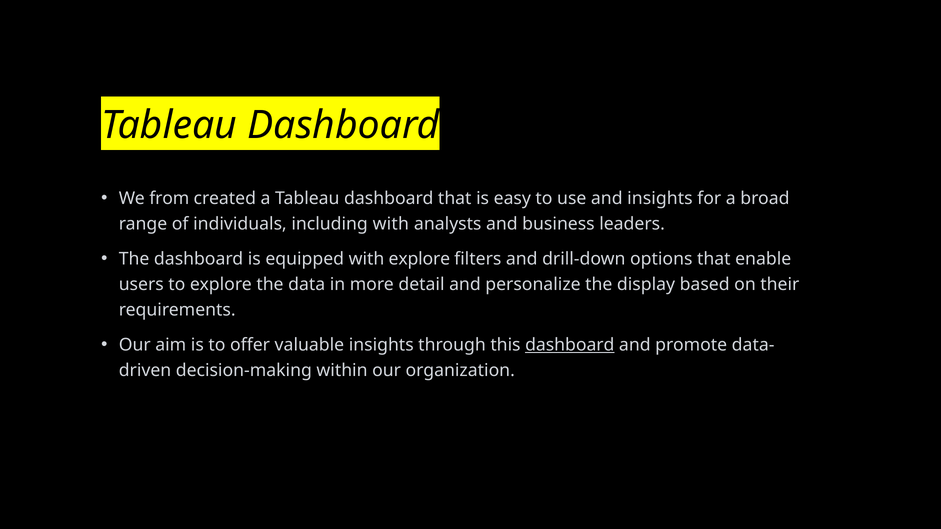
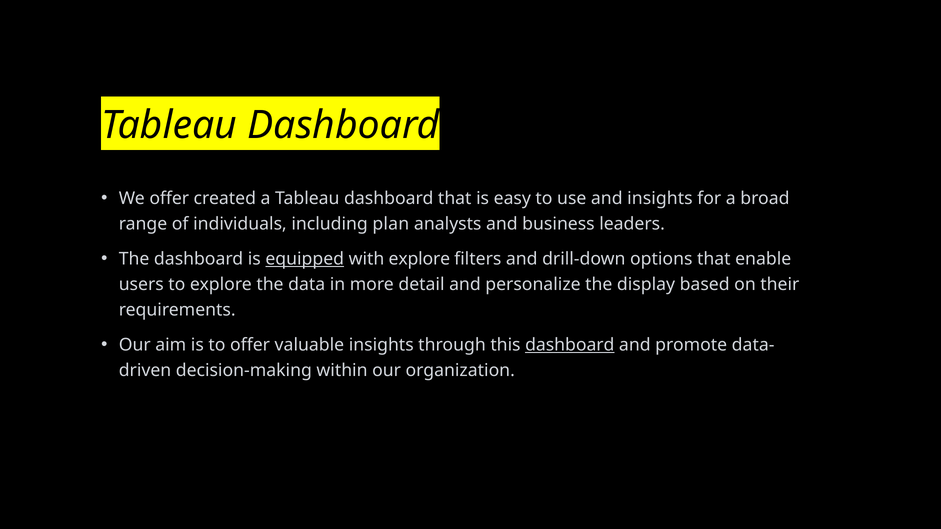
We from: from -> offer
including with: with -> plan
equipped underline: none -> present
